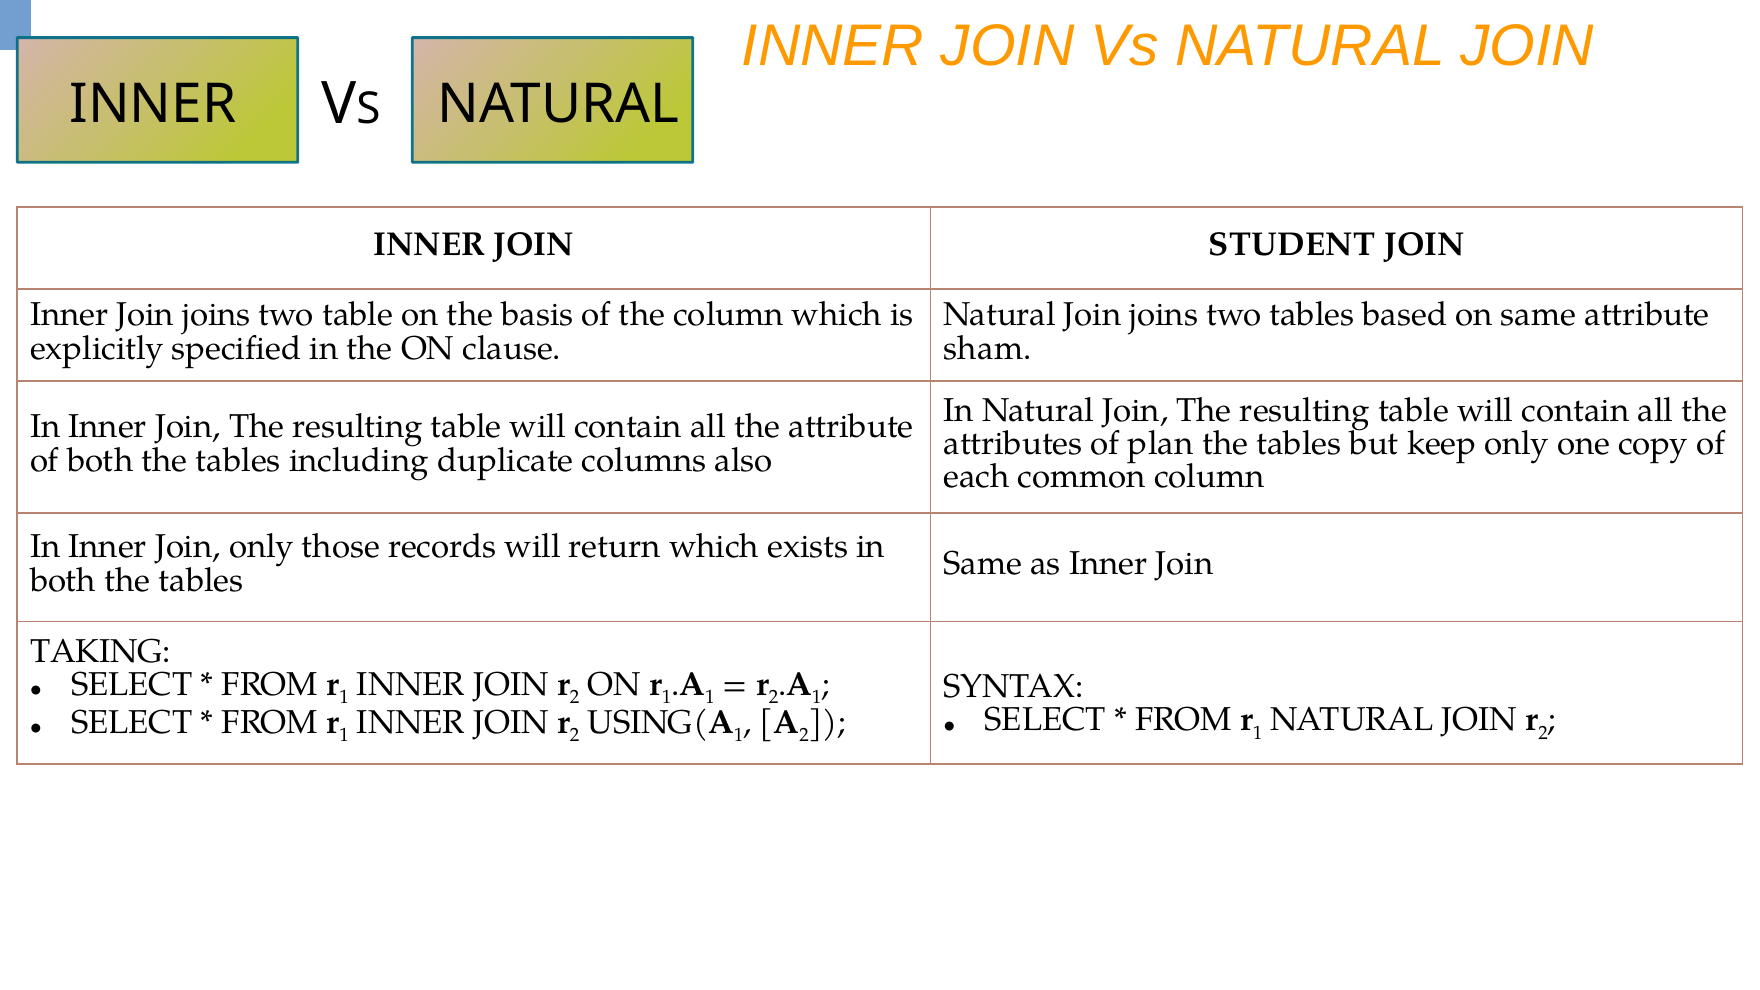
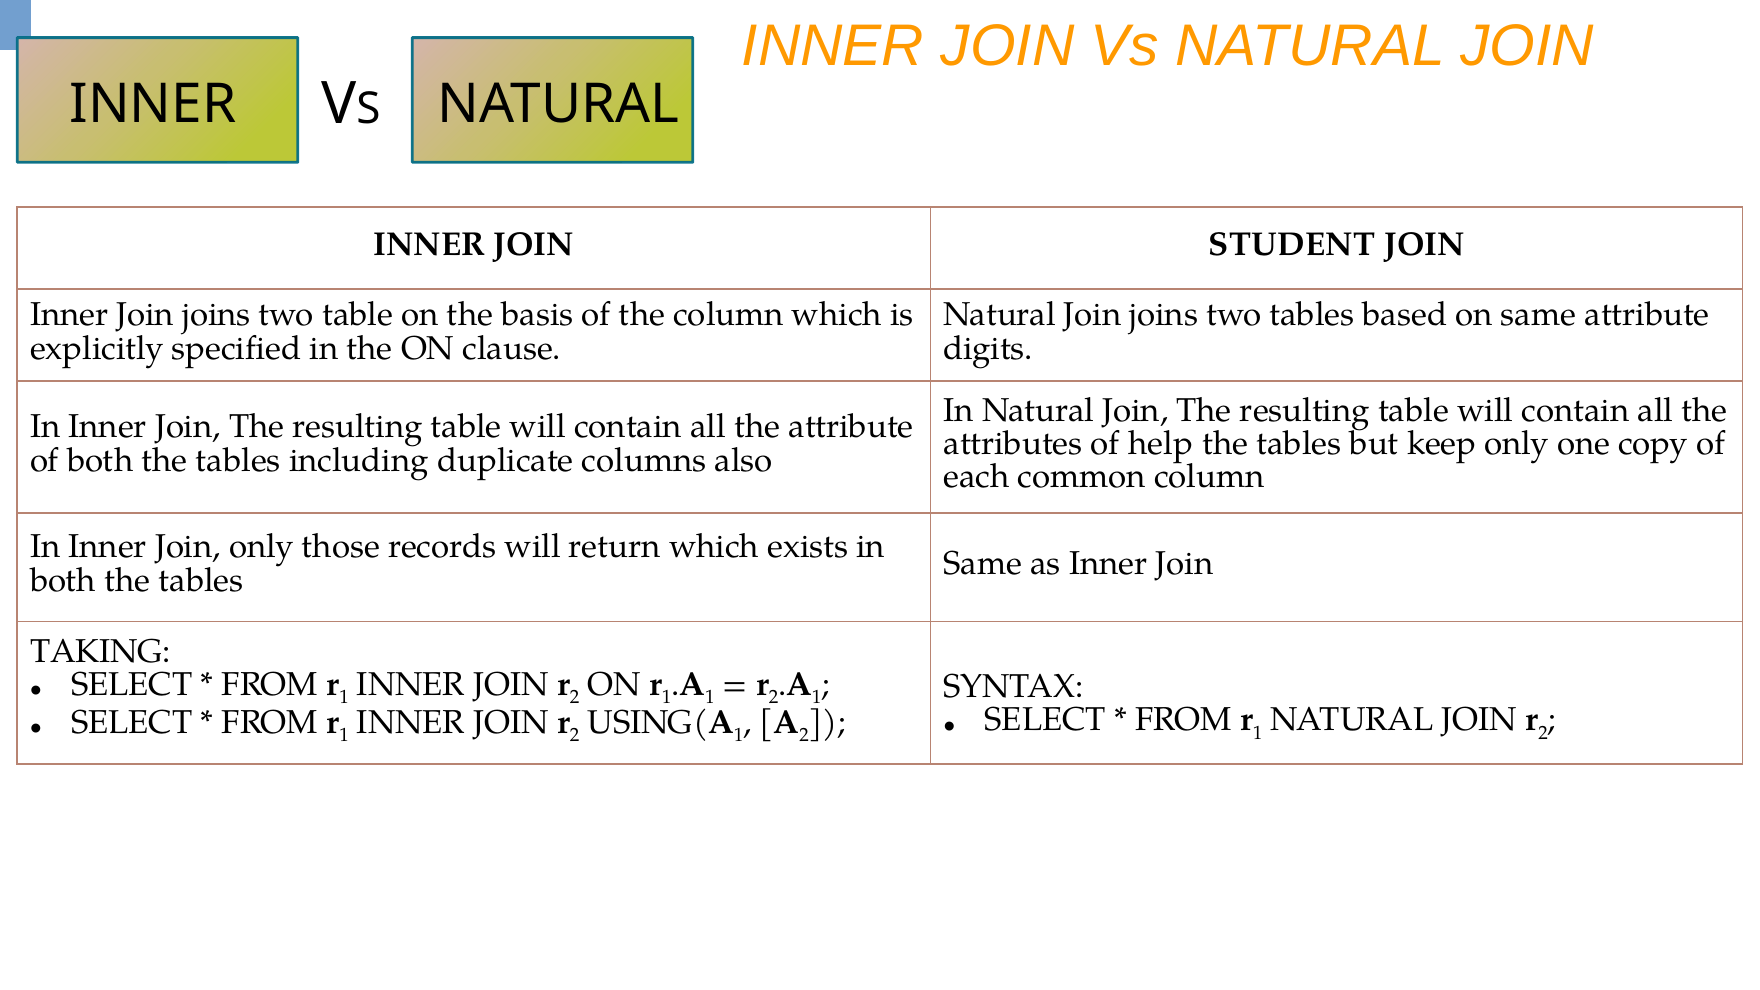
sham: sham -> digits
plan: plan -> help
